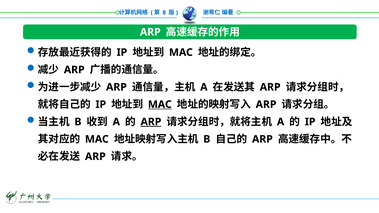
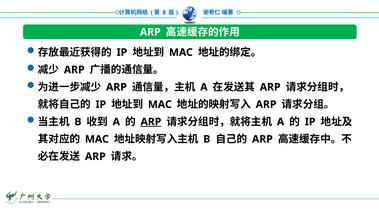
MAC at (160, 105) underline: present -> none
